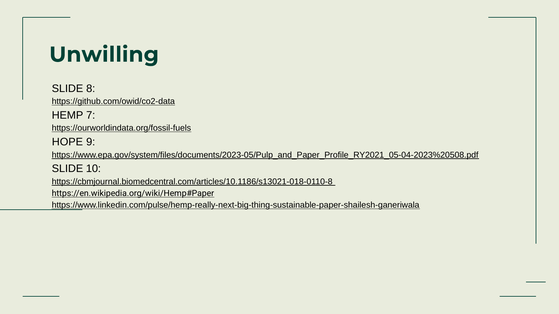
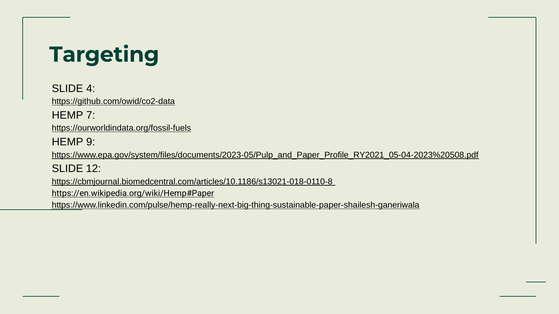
Unwilling: Unwilling -> Targeting
8: 8 -> 4
HOPE at (67, 142): HOPE -> HEMP
10: 10 -> 12
